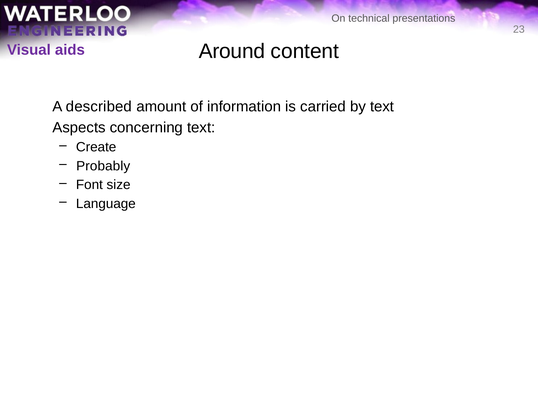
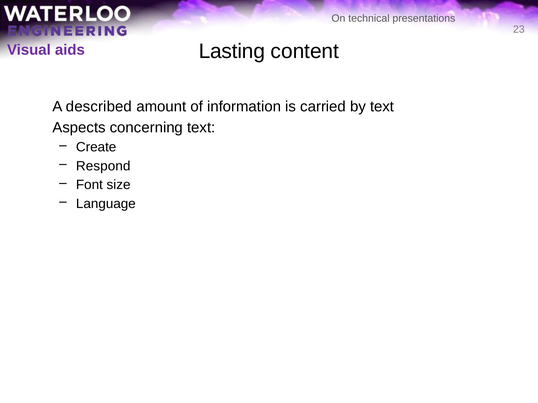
Around: Around -> Lasting
Probably: Probably -> Respond
